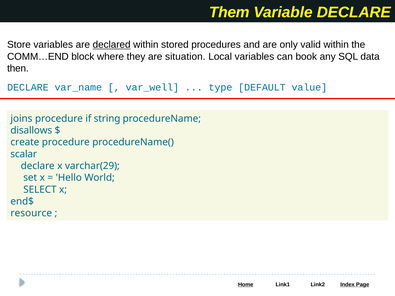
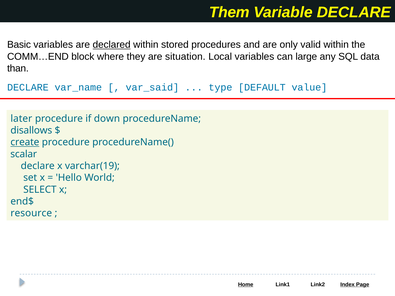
Store: Store -> Basic
book: book -> large
then: then -> than
var_well: var_well -> var_said
joins: joins -> later
string: string -> down
create underline: none -> present
varchar(29: varchar(29 -> varchar(19
